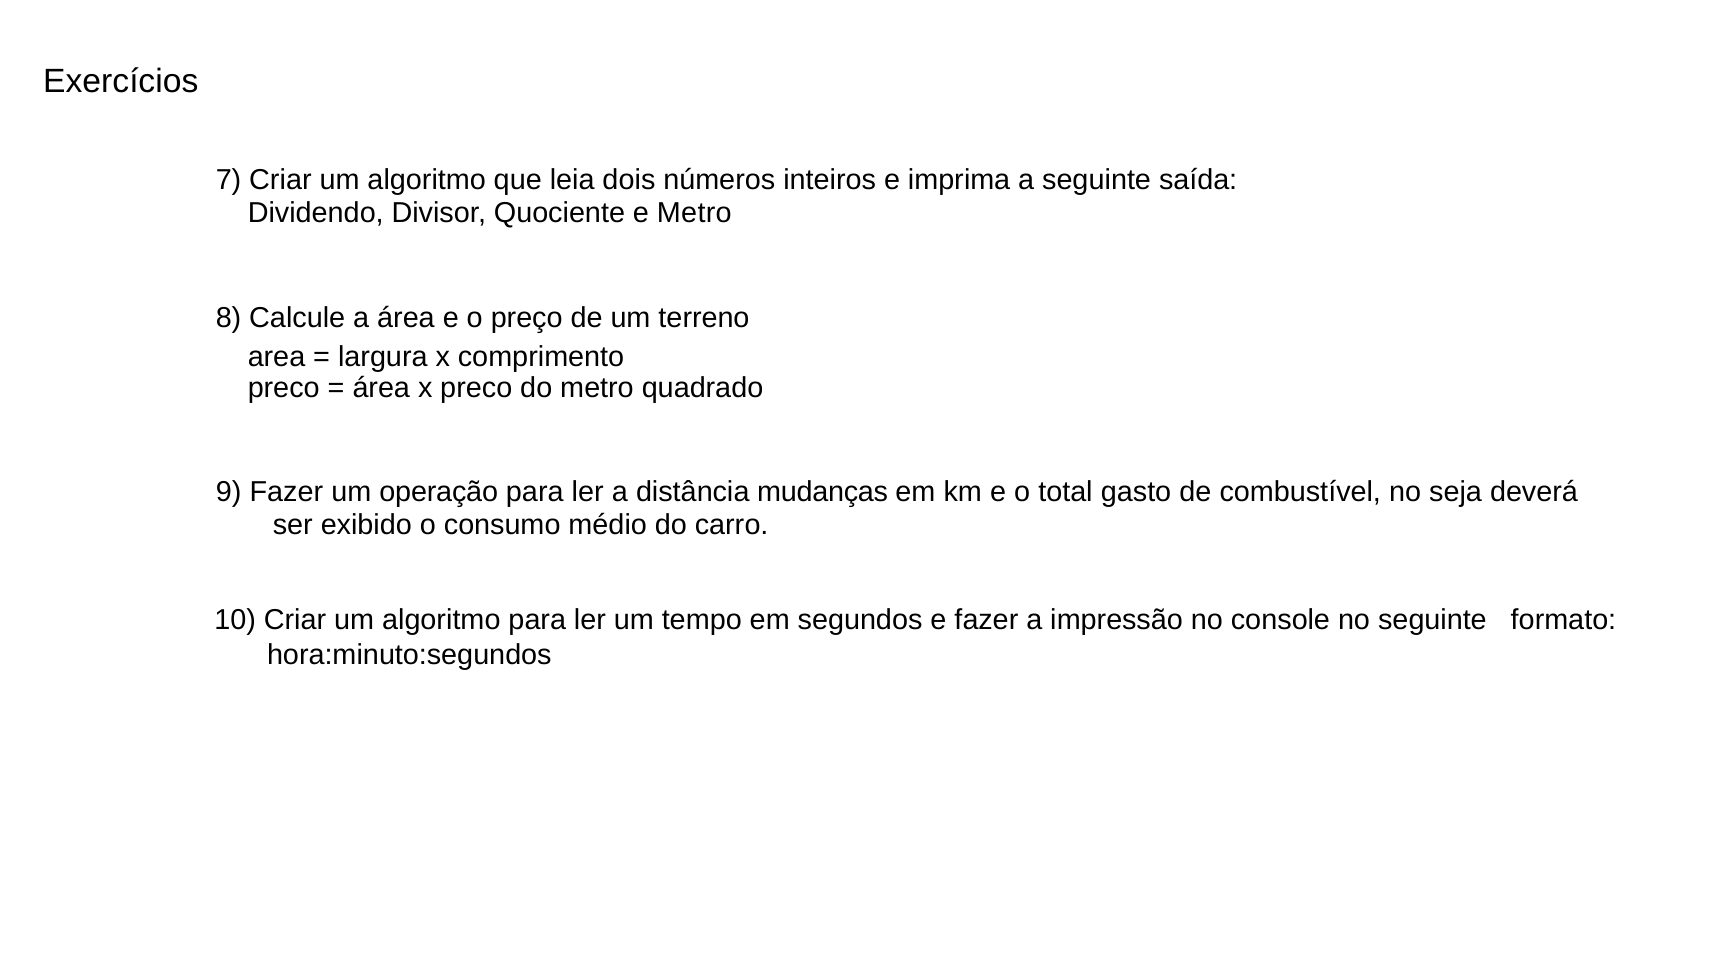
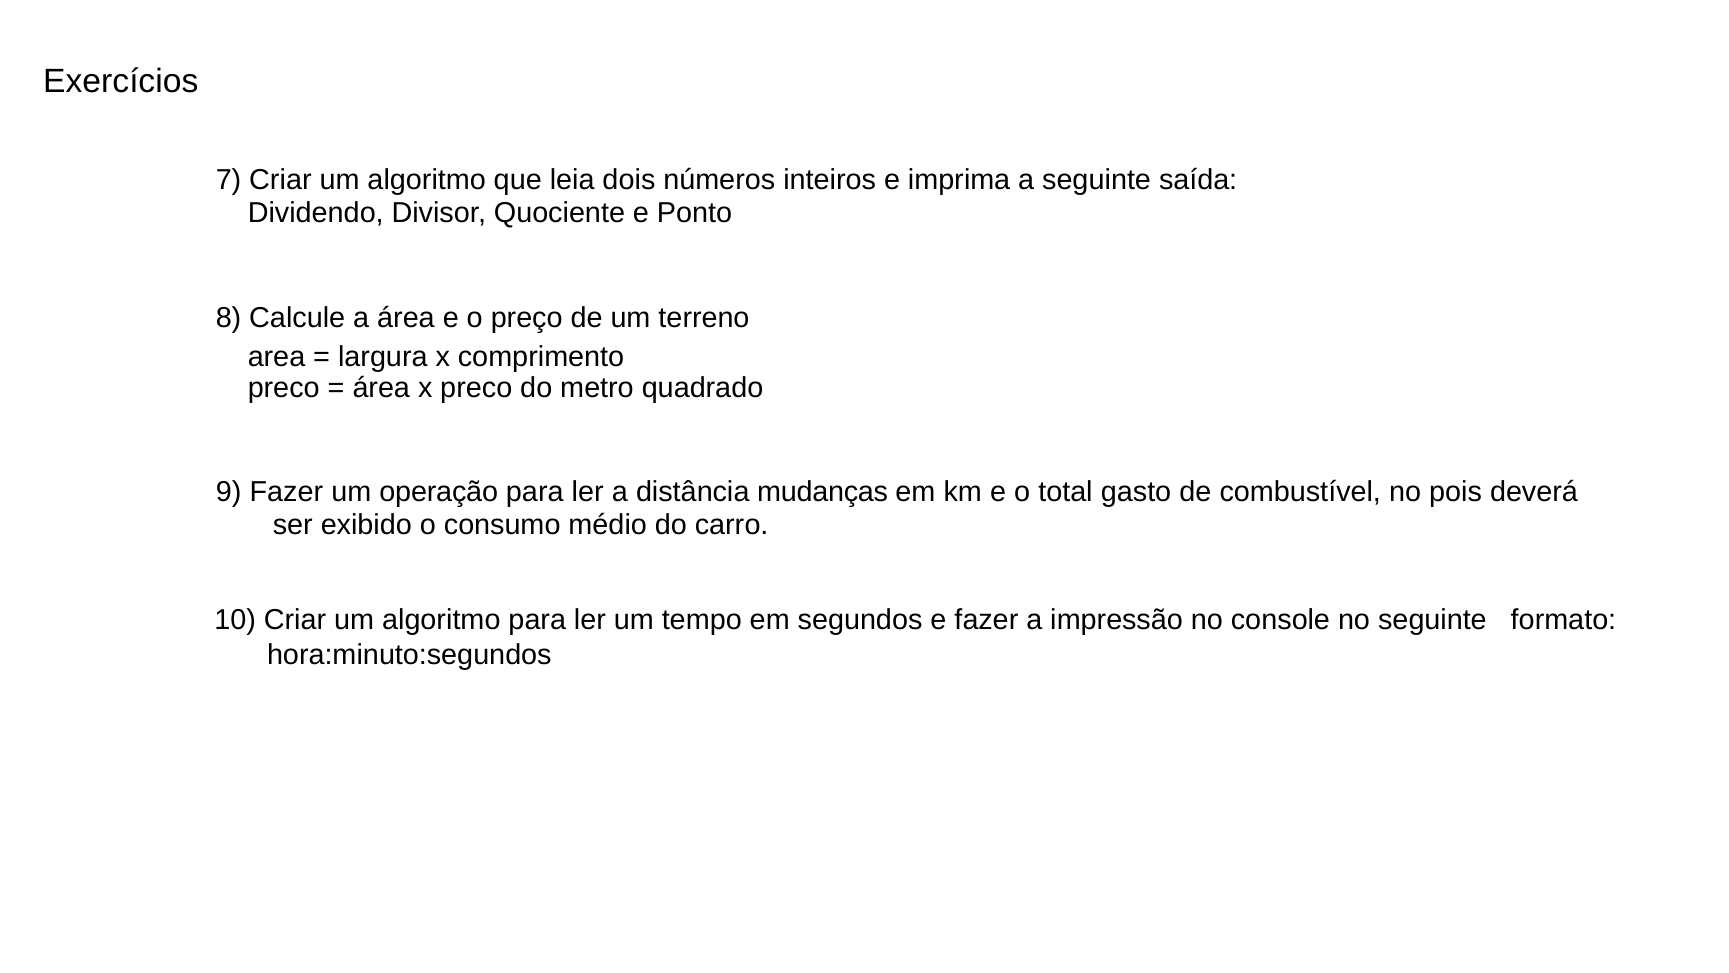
e Metro: Metro -> Ponto
seja: seja -> pois
